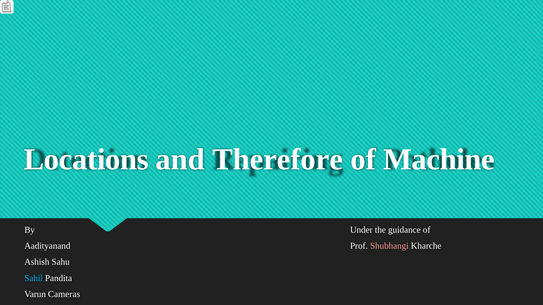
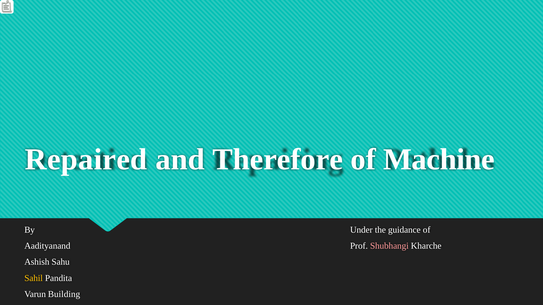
Locations: Locations -> Repaired
Sahil colour: light blue -> yellow
Cameras: Cameras -> Building
